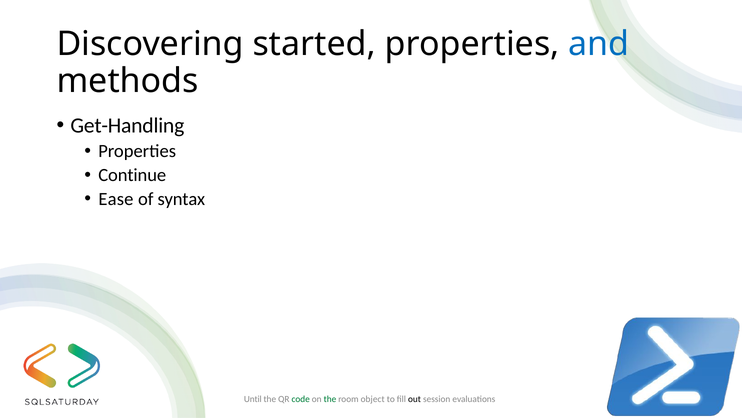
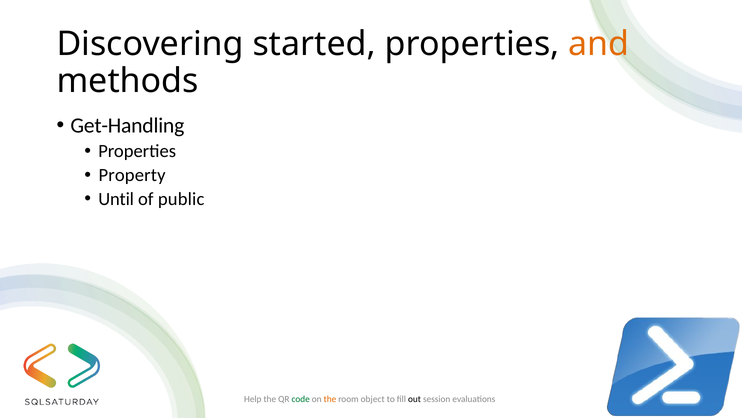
and colour: blue -> orange
Continue: Continue -> Property
Ease: Ease -> Until
syntax: syntax -> public
Until: Until -> Help
the at (330, 398) colour: green -> orange
